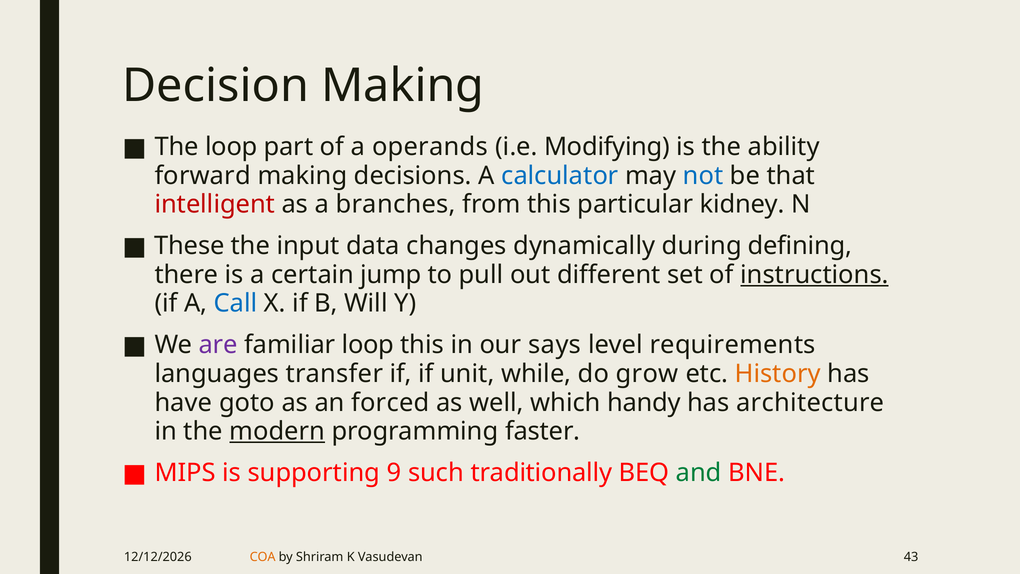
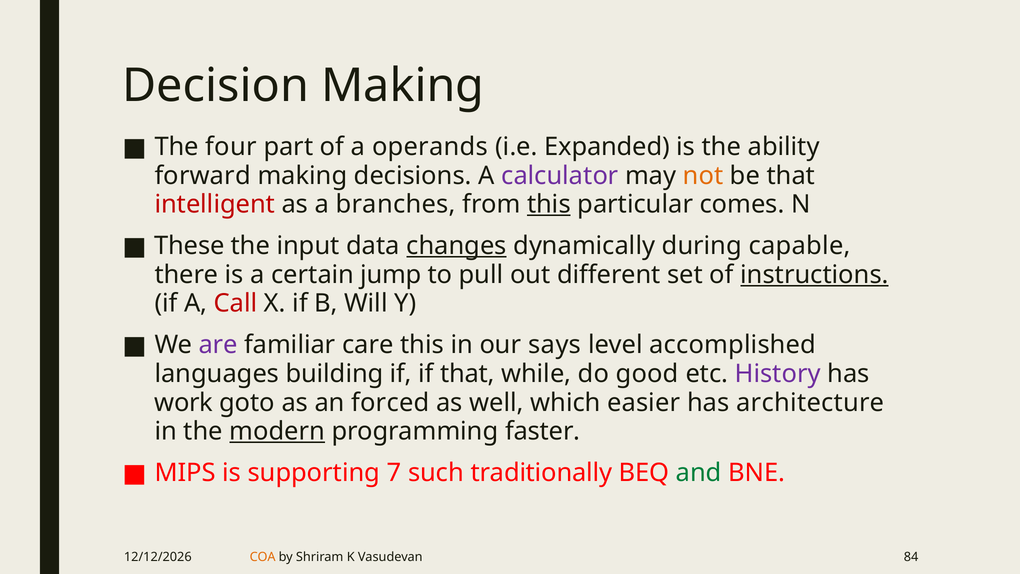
The loop: loop -> four
Modifying: Modifying -> Expanded
calculator colour: blue -> purple
not colour: blue -> orange
this at (549, 204) underline: none -> present
kidney: kidney -> comes
changes underline: none -> present
defining: defining -> capable
Call colour: blue -> red
familiar loop: loop -> care
requirements: requirements -> accomplished
transfer: transfer -> building
if unit: unit -> that
grow: grow -> good
History colour: orange -> purple
have: have -> work
handy: handy -> easier
9: 9 -> 7
43: 43 -> 84
